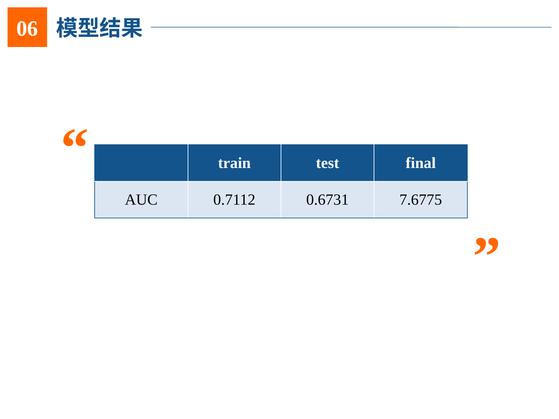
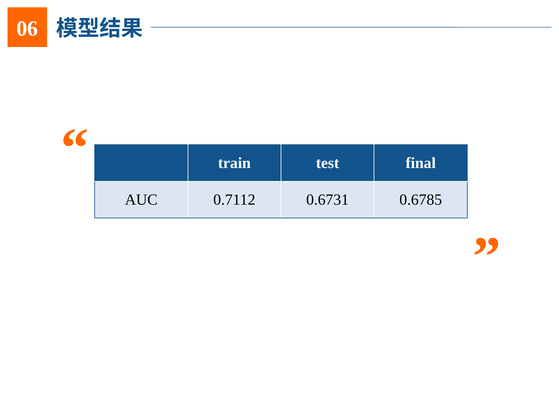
7.6775: 7.6775 -> 0.6785
